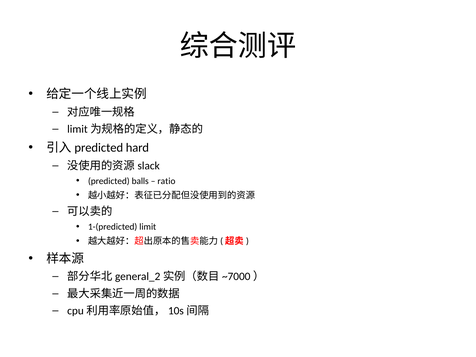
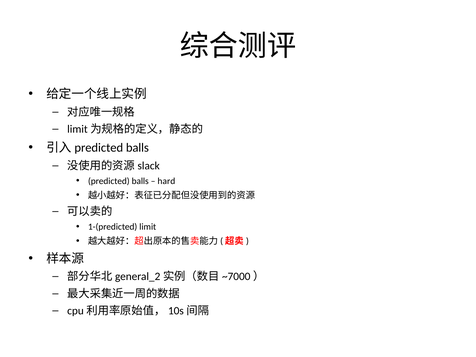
hard at (137, 148): hard -> balls
ratio: ratio -> hard
